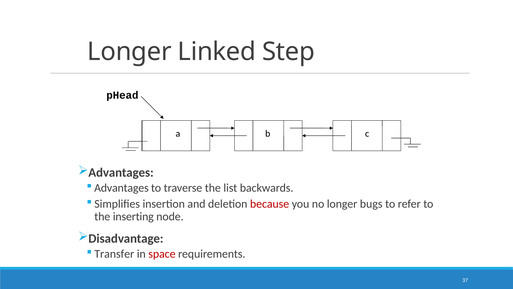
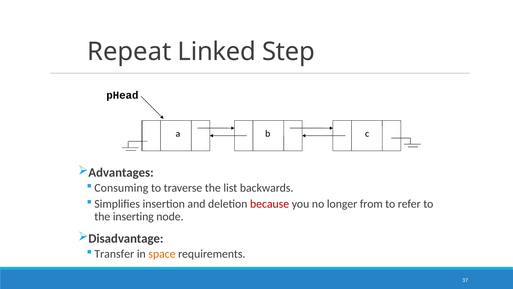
Longer at (129, 52): Longer -> Repeat
Advantages at (121, 188): Advantages -> Consuming
bugs: bugs -> from
space colour: red -> orange
